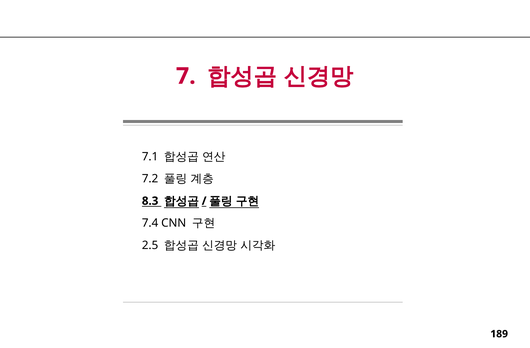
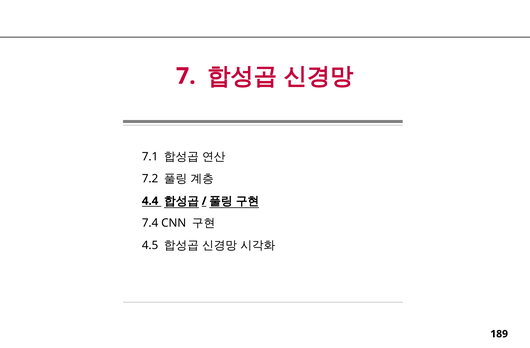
8.3: 8.3 -> 4.4
2.5: 2.5 -> 4.5
